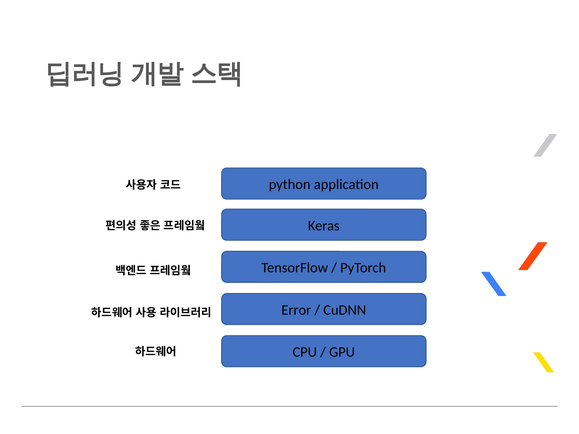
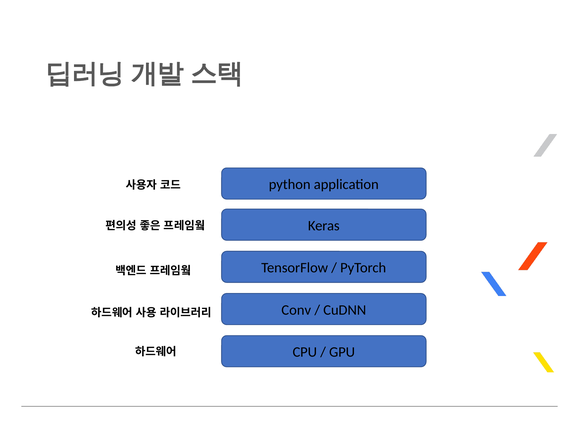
Error: Error -> Conv
